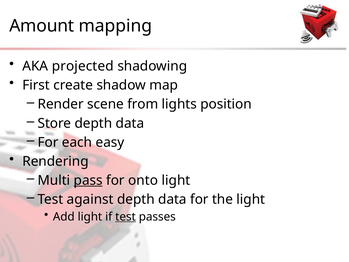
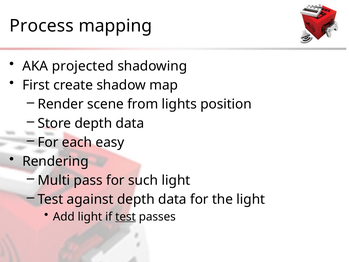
Amount: Amount -> Process
pass underline: present -> none
onto: onto -> such
